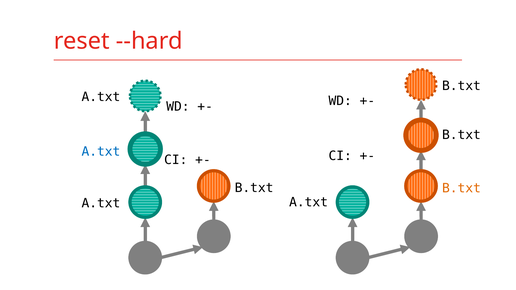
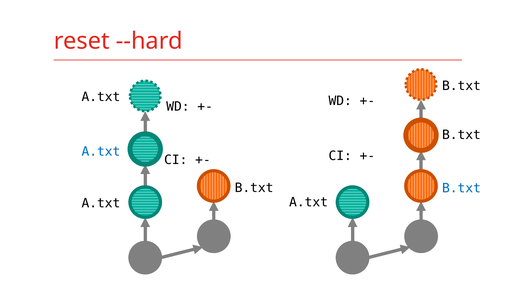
B.txt at (461, 188) colour: orange -> blue
